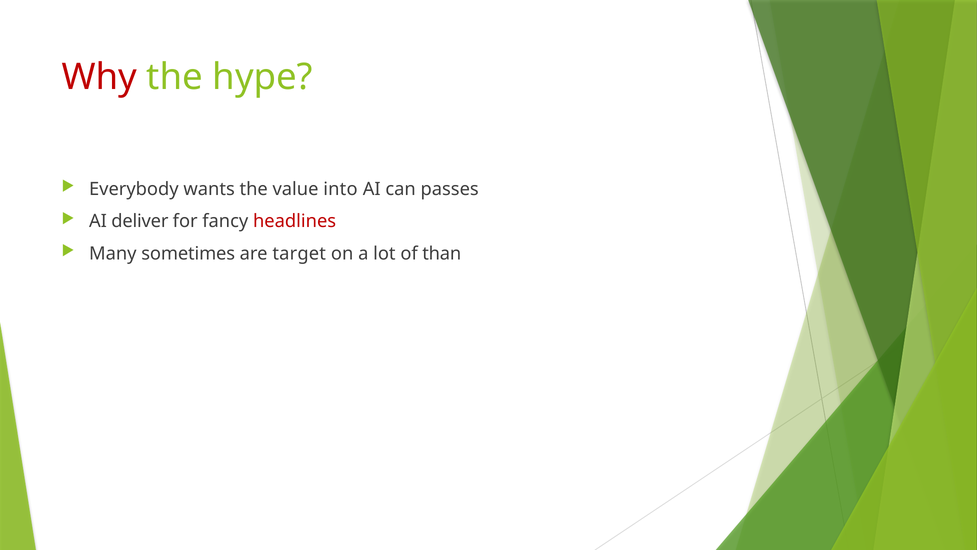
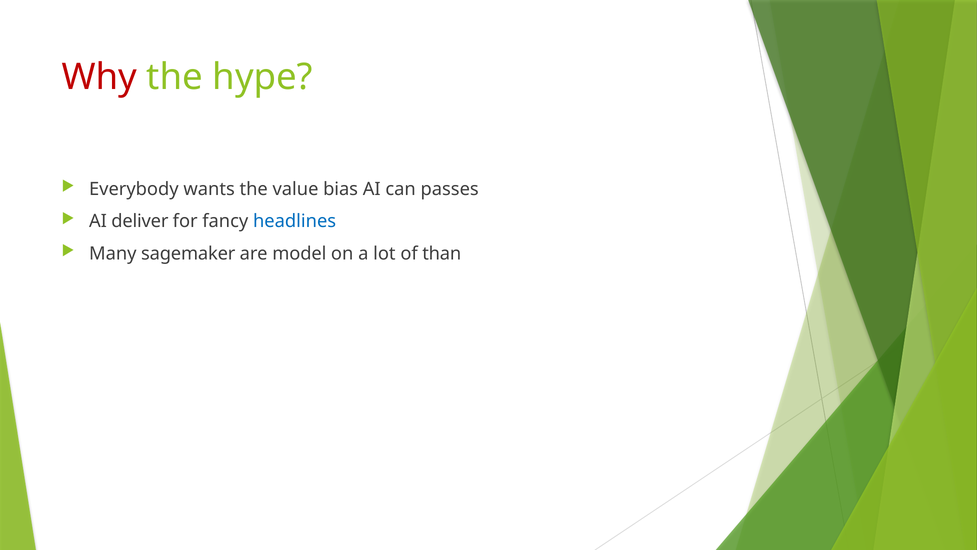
into: into -> bias
headlines colour: red -> blue
sometimes: sometimes -> sagemaker
target: target -> model
